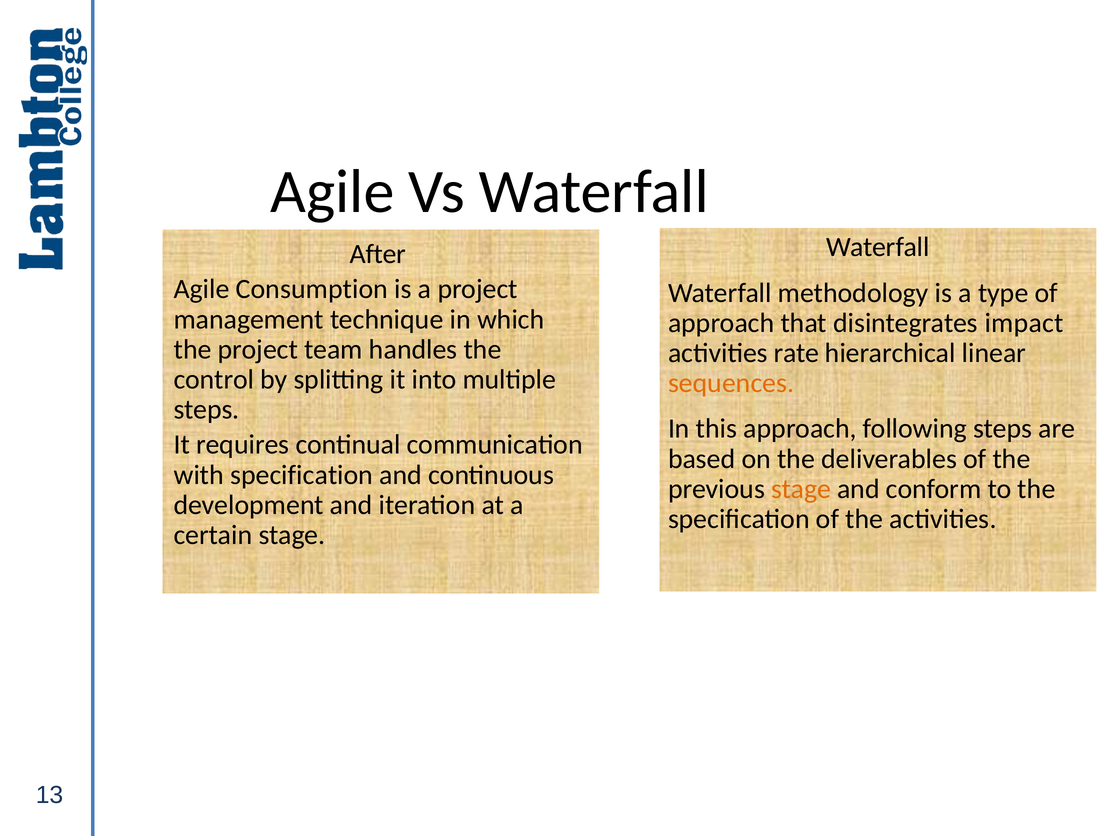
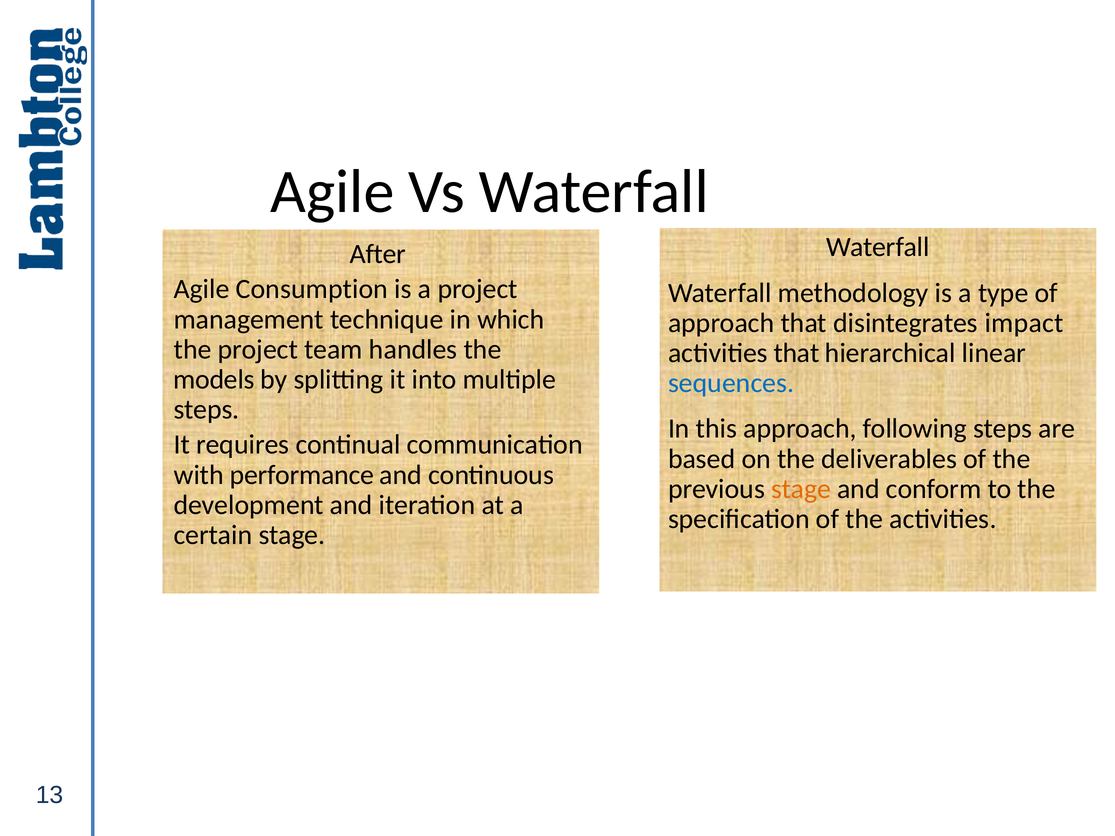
activities rate: rate -> that
control: control -> models
sequences colour: orange -> blue
with specification: specification -> performance
